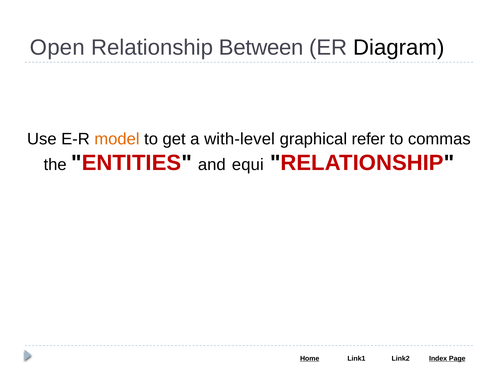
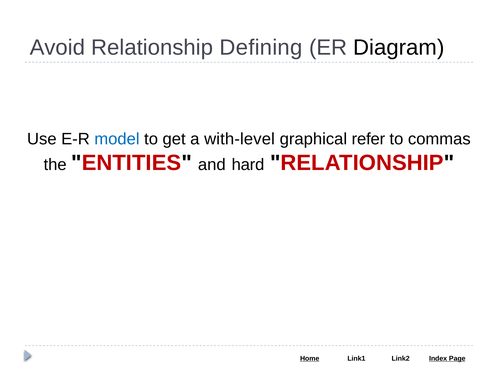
Open: Open -> Avoid
Between: Between -> Defining
model colour: orange -> blue
equi: equi -> hard
